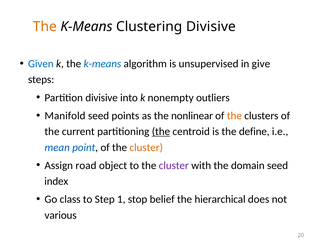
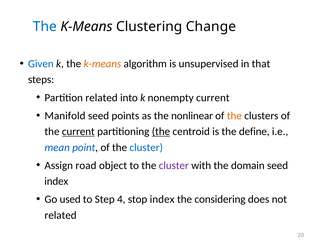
The at (45, 27) colour: orange -> blue
Clustering Divisive: Divisive -> Change
k-means at (102, 64) colour: blue -> orange
give: give -> that
Partition divisive: divisive -> related
nonempty outliers: outliers -> current
current at (78, 132) underline: none -> present
cluster at (146, 148) colour: orange -> blue
class: class -> used
1: 1 -> 4
stop belief: belief -> index
hierarchical: hierarchical -> considering
various at (61, 216): various -> related
